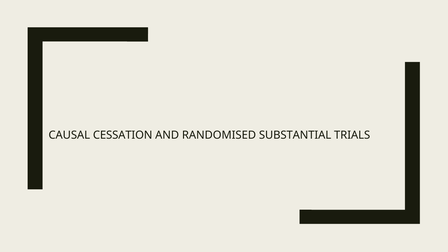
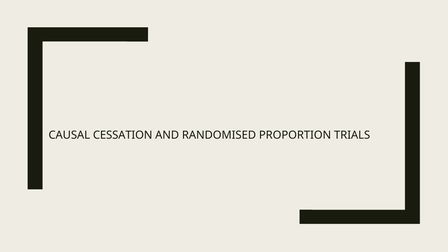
SUBSTANTIAL: SUBSTANTIAL -> PROPORTION
